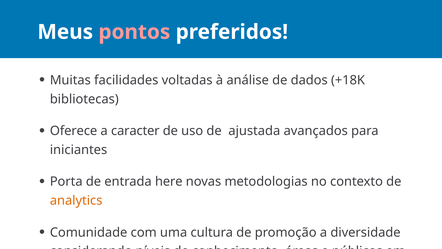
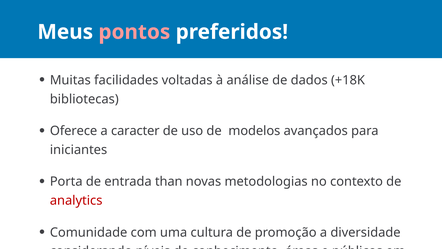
ajustada: ajustada -> modelos
here: here -> than
analytics colour: orange -> red
